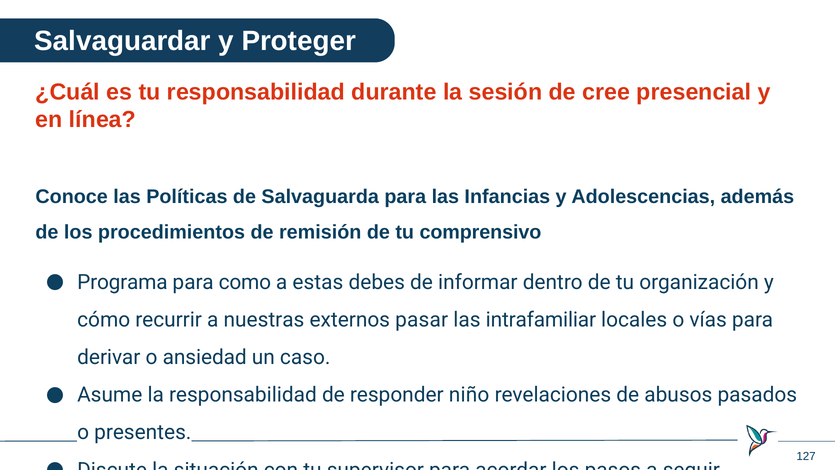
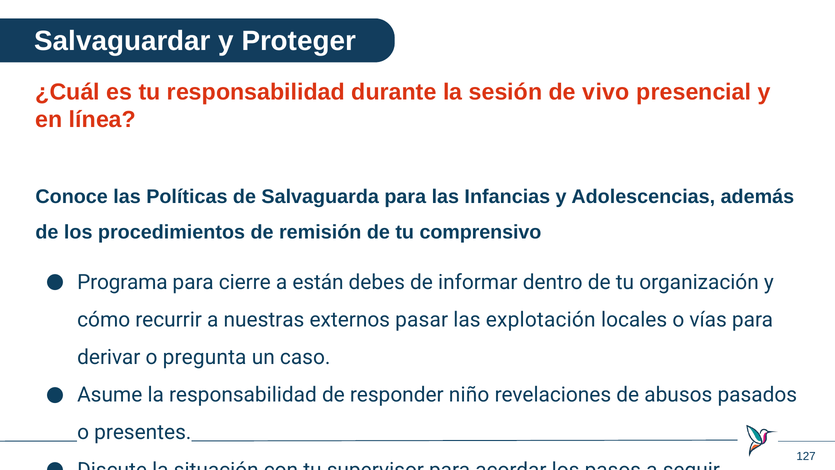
cree: cree -> vivo
como: como -> cierre
estas: estas -> están
intrafamiliar: intrafamiliar -> explotación
ansiedad: ansiedad -> pregunta
